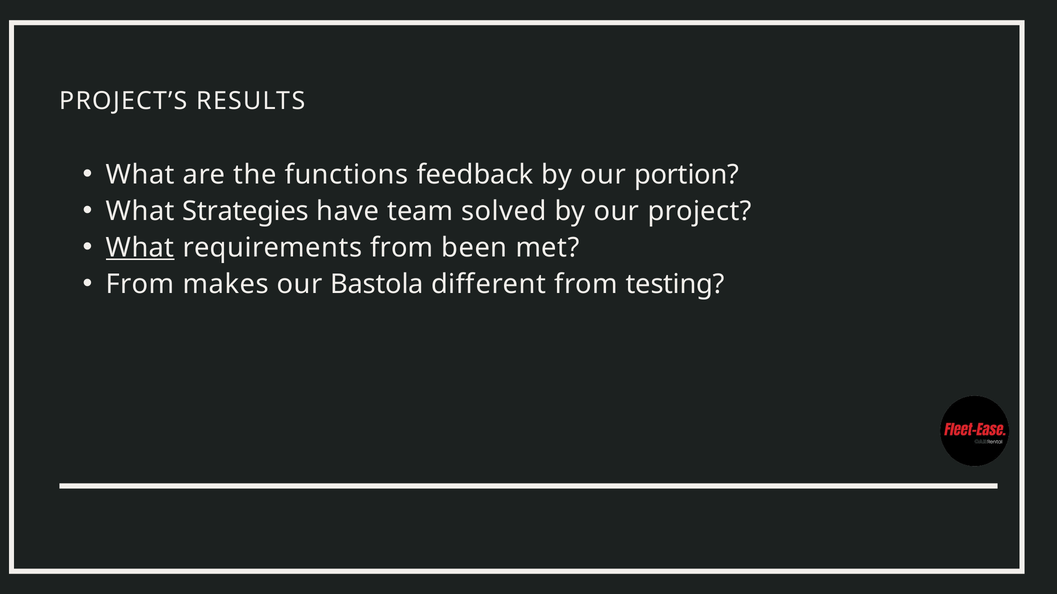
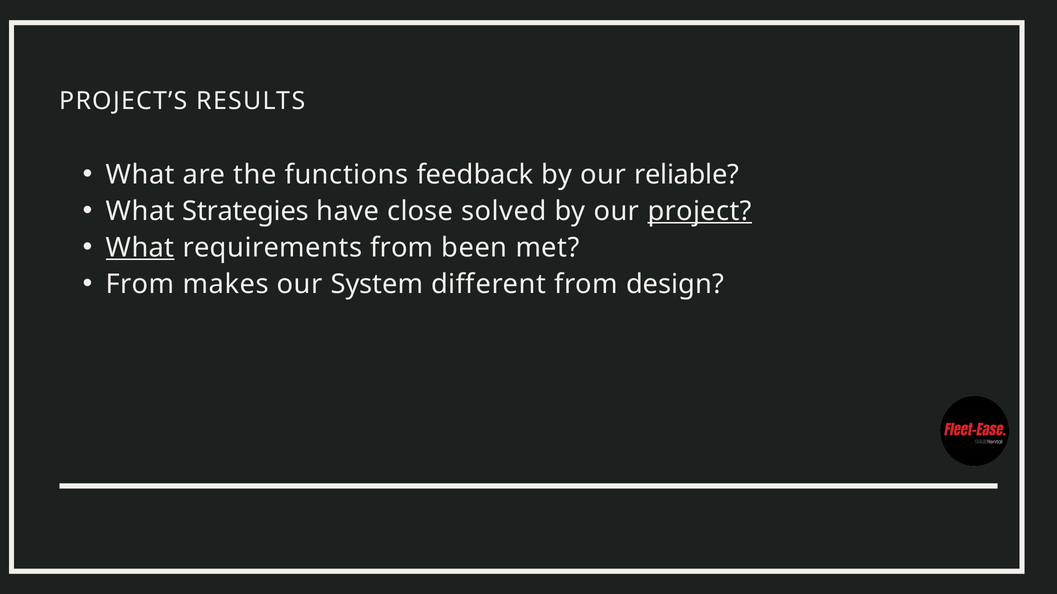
portion: portion -> reliable
team: team -> close
project underline: none -> present
Bastola: Bastola -> System
testing: testing -> design
